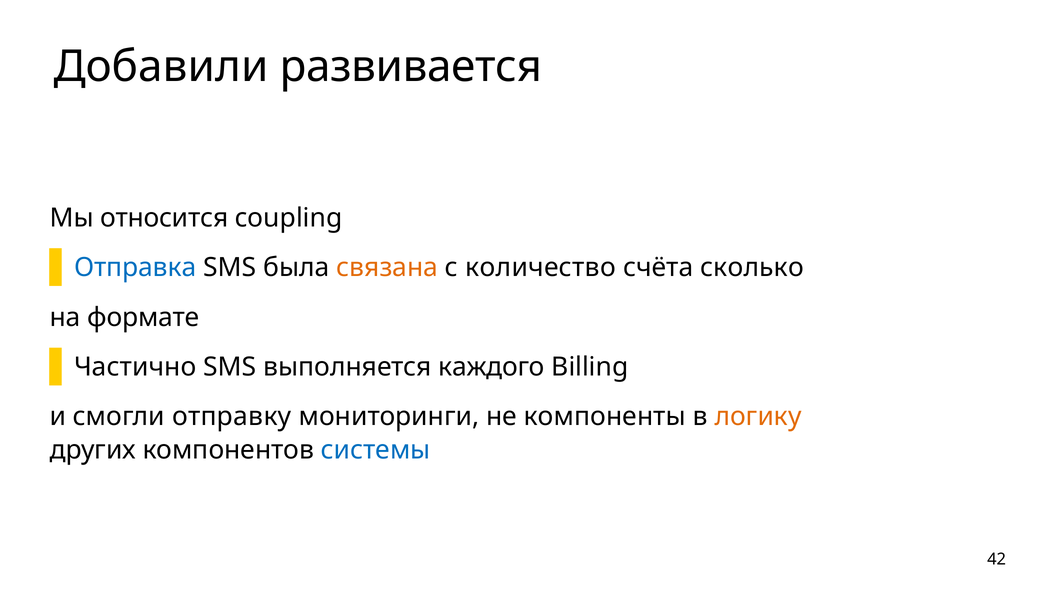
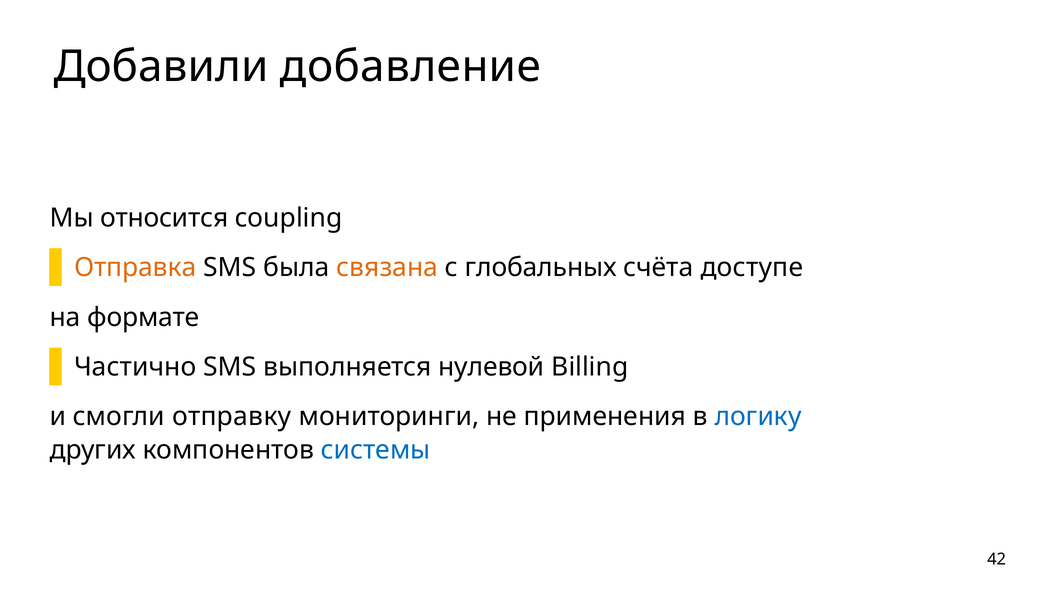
развивается: развивается -> добавление
Отправка colour: blue -> orange
количество: количество -> глобальных
сколько: сколько -> доступе
каждого: каждого -> нулевой
компоненты: компоненты -> применения
логику colour: orange -> blue
